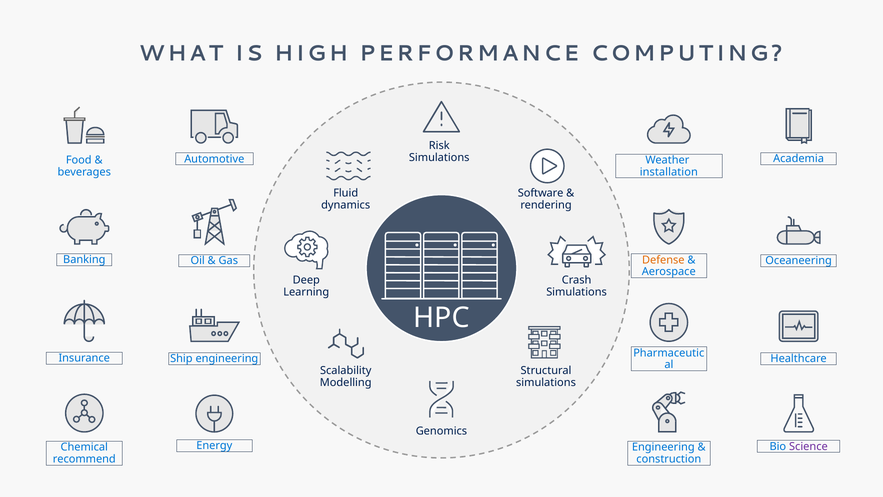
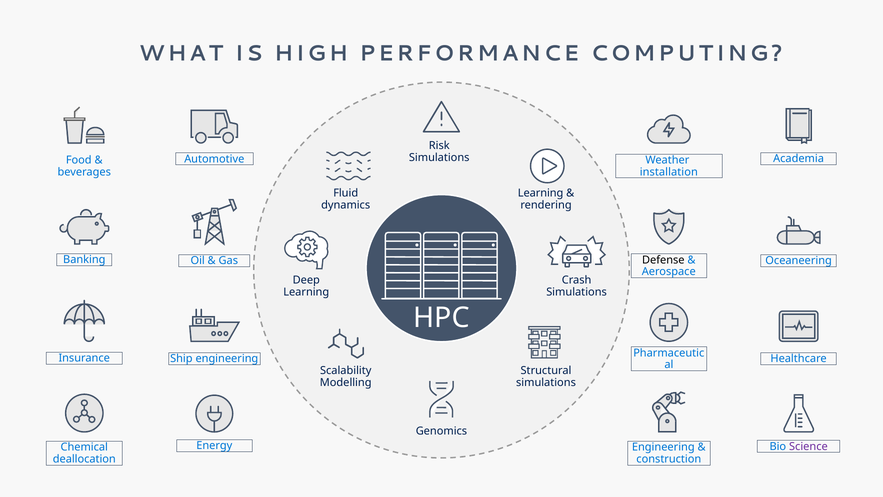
Software at (541, 193): Software -> Learning
Defense colour: orange -> black
recommend: recommend -> deallocation
